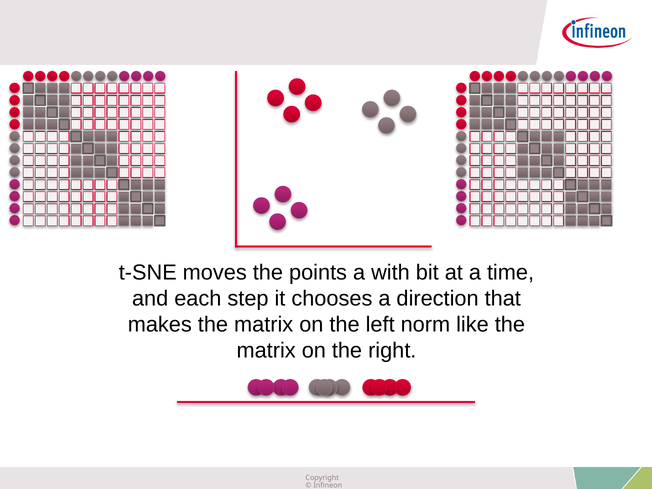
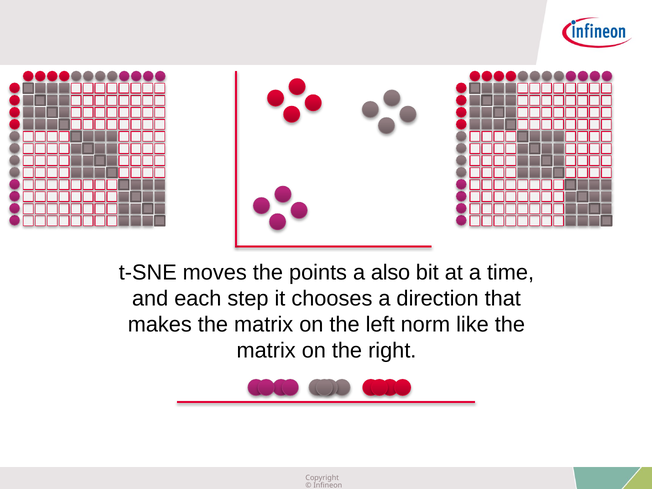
with: with -> also
